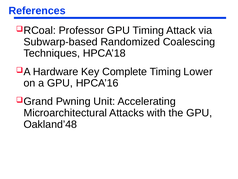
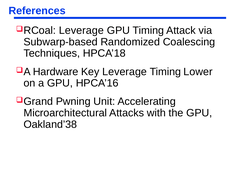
Professor at (81, 30): Professor -> Leverage
Key Complete: Complete -> Leverage
Oakland’48: Oakland’48 -> Oakland’38
